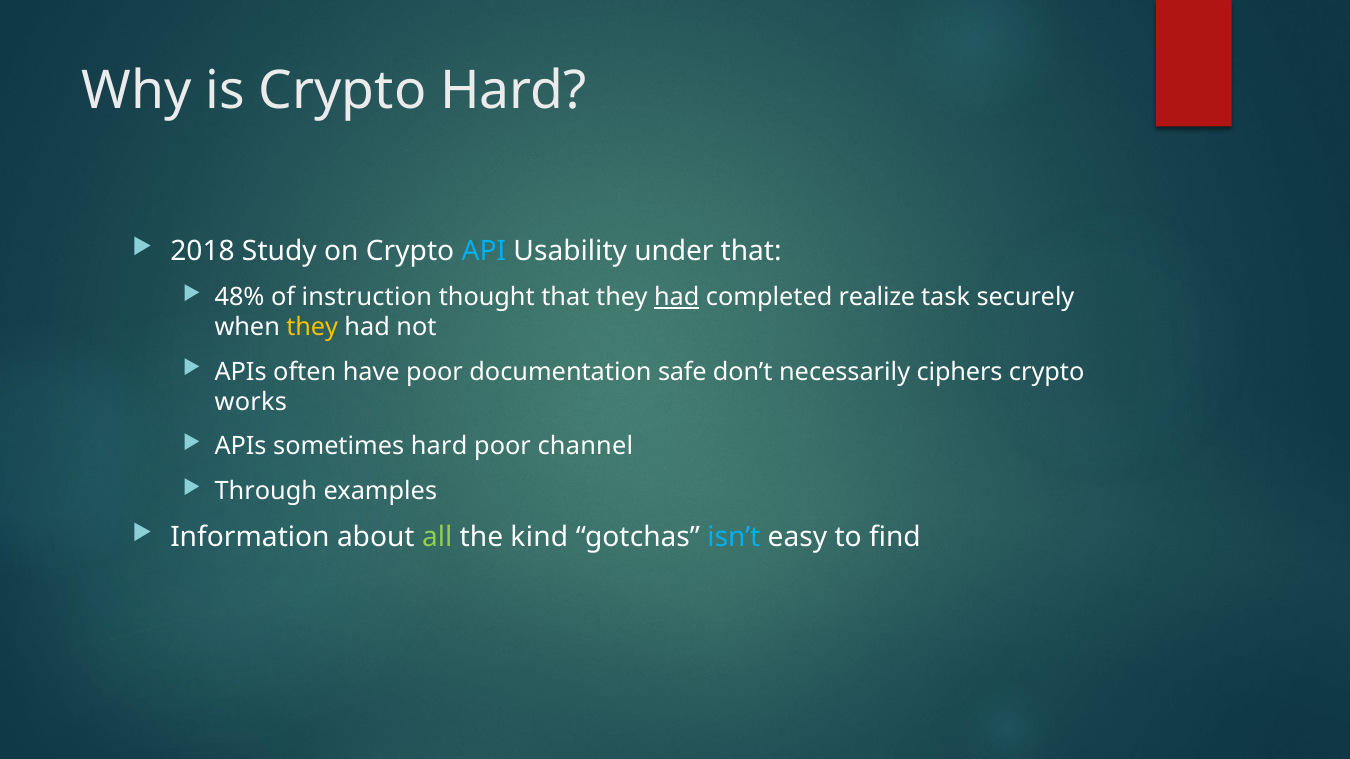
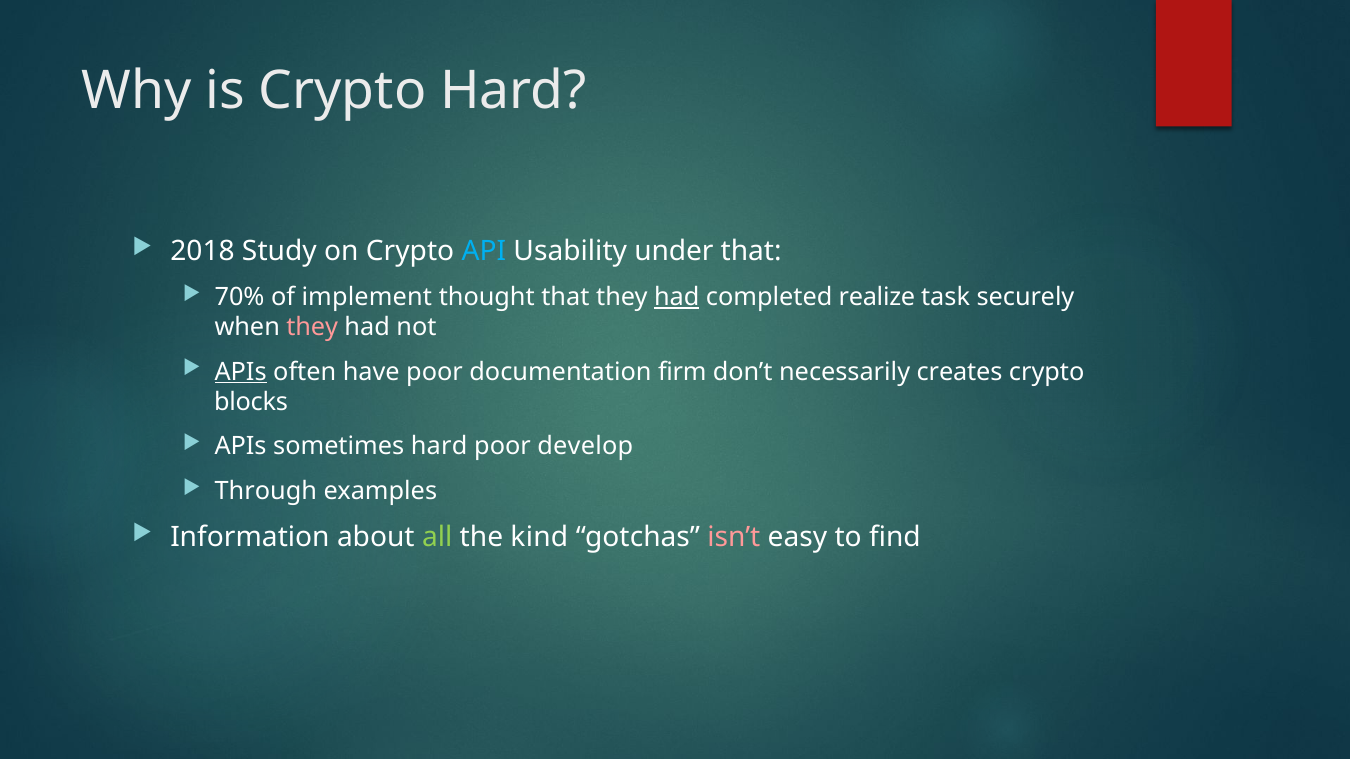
48%: 48% -> 70%
instruction: instruction -> implement
they at (312, 328) colour: yellow -> pink
APIs at (241, 372) underline: none -> present
safe: safe -> firm
ciphers: ciphers -> creates
works: works -> blocks
channel: channel -> develop
isn’t colour: light blue -> pink
